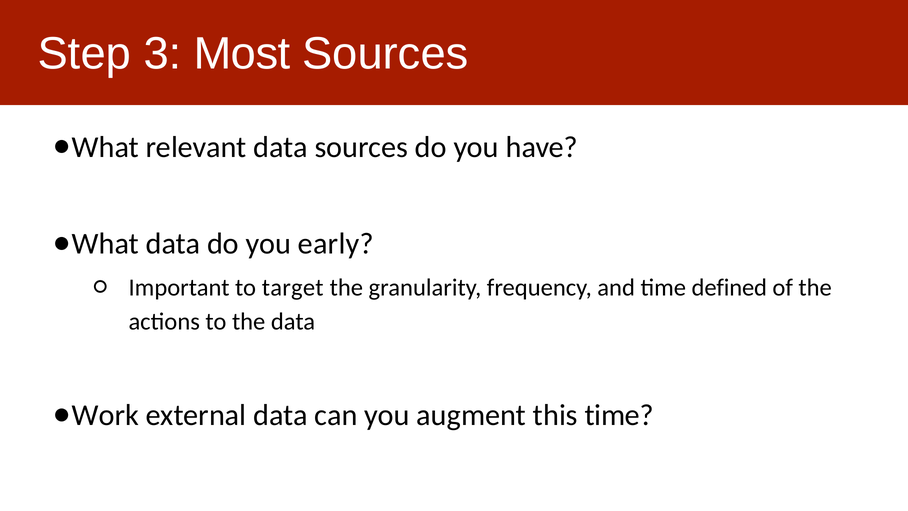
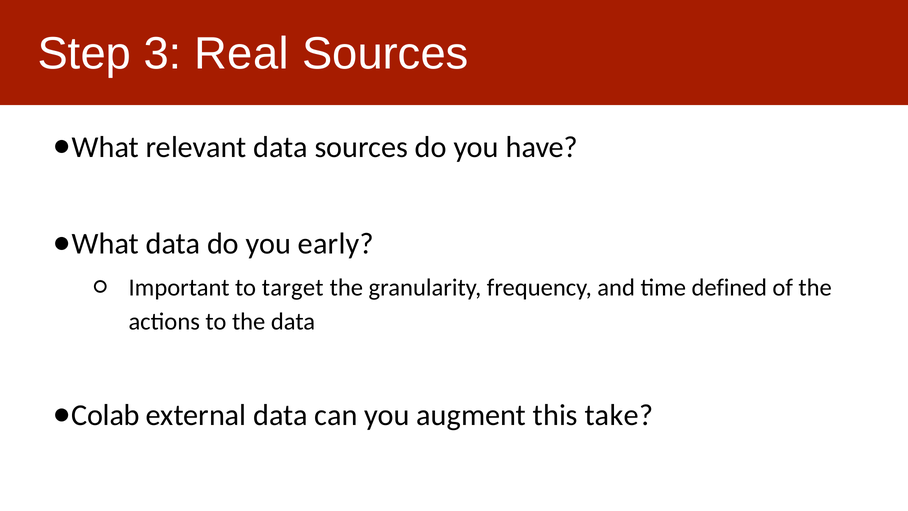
Most: Most -> Real
Work: Work -> Colab
this time: time -> take
